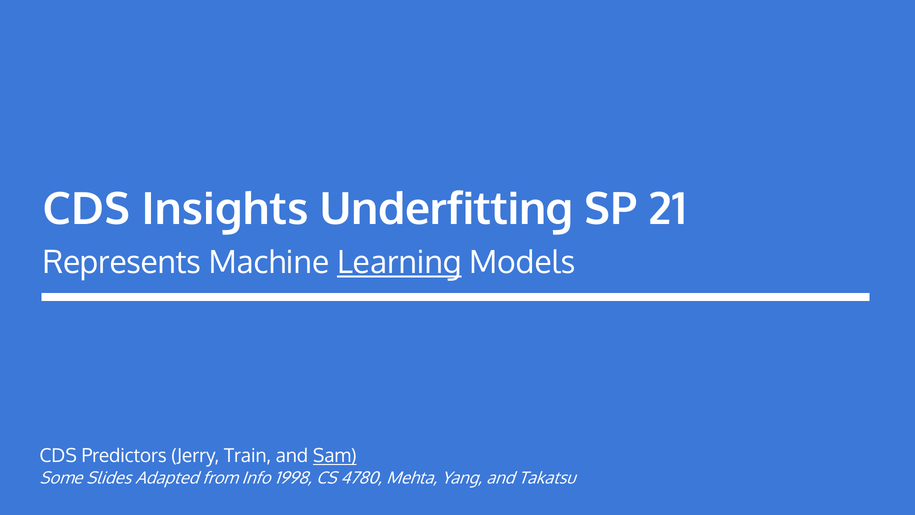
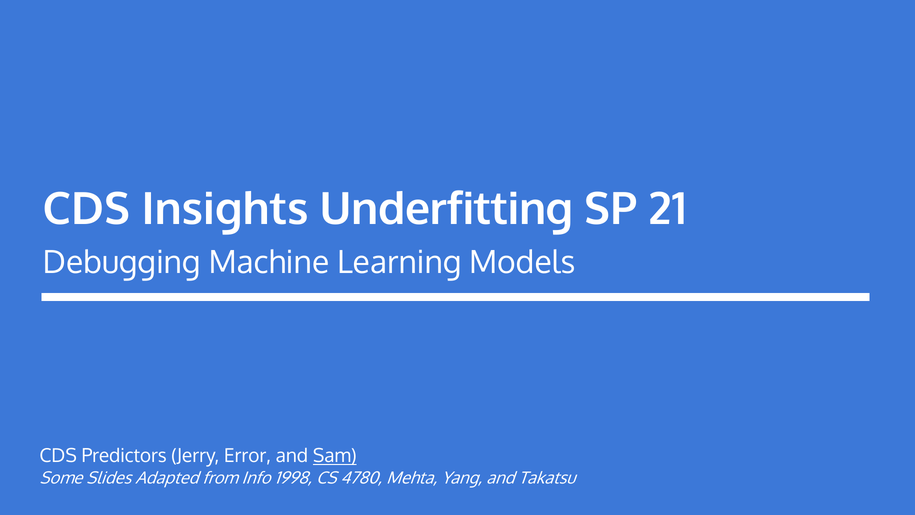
Represents: Represents -> Debugging
Learning underline: present -> none
Train: Train -> Error
